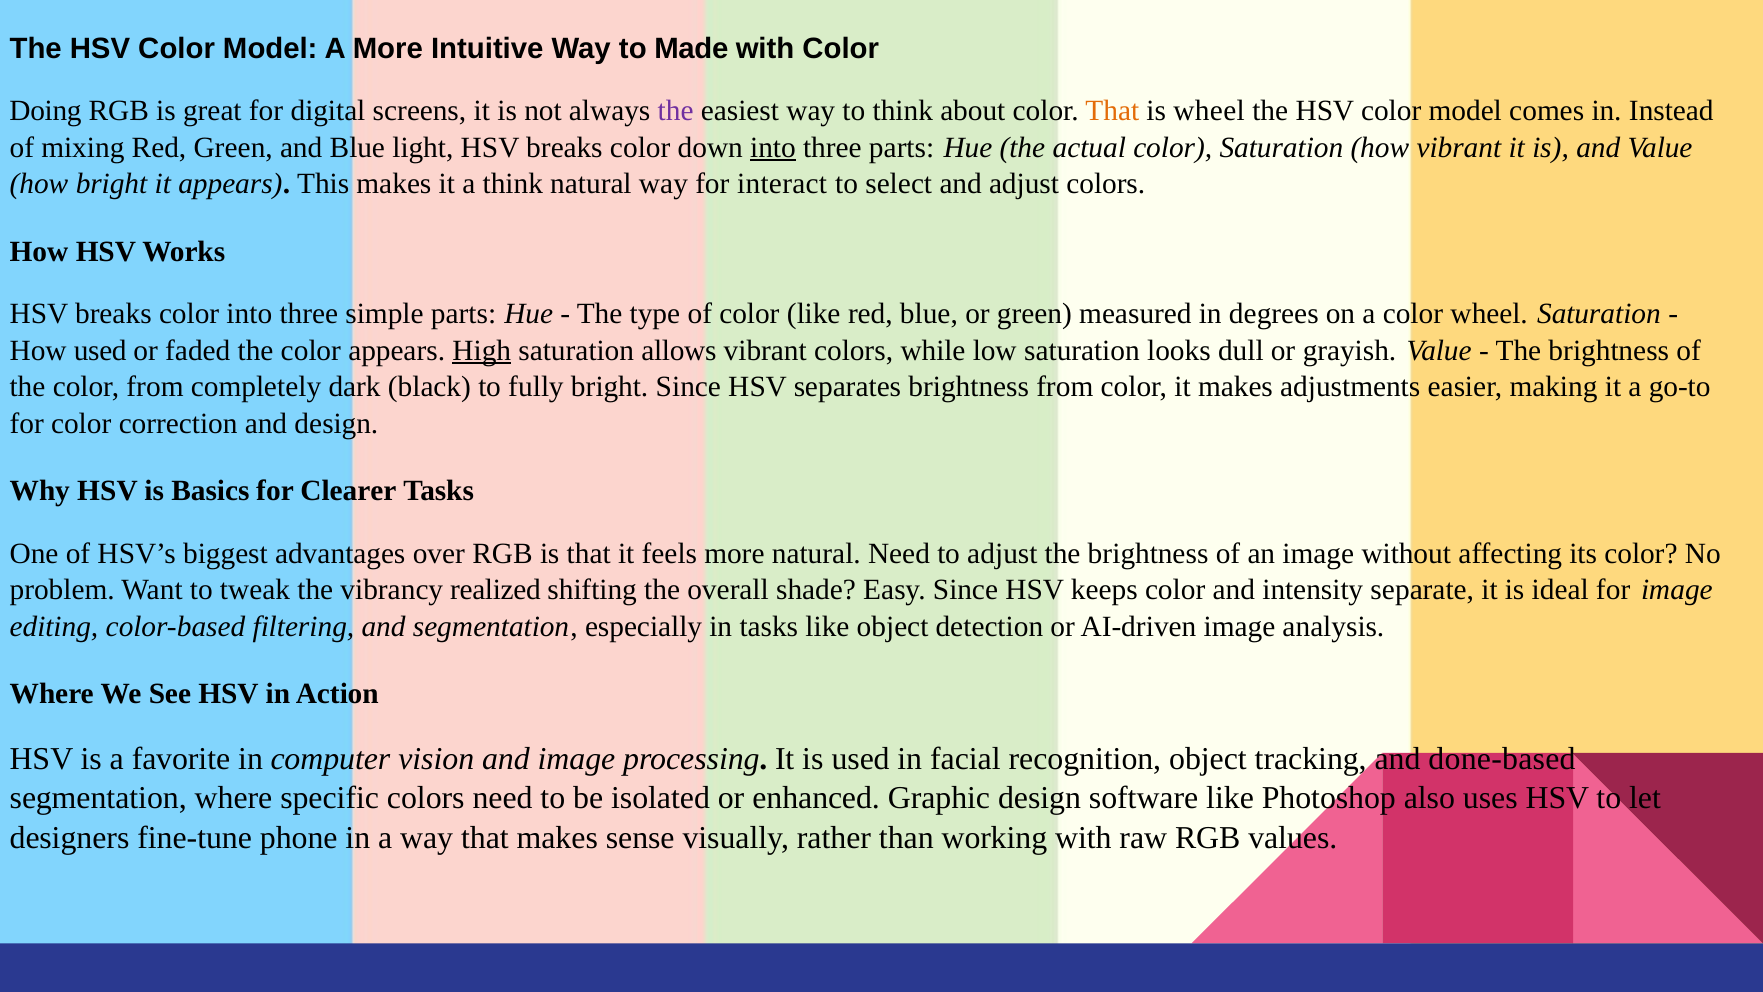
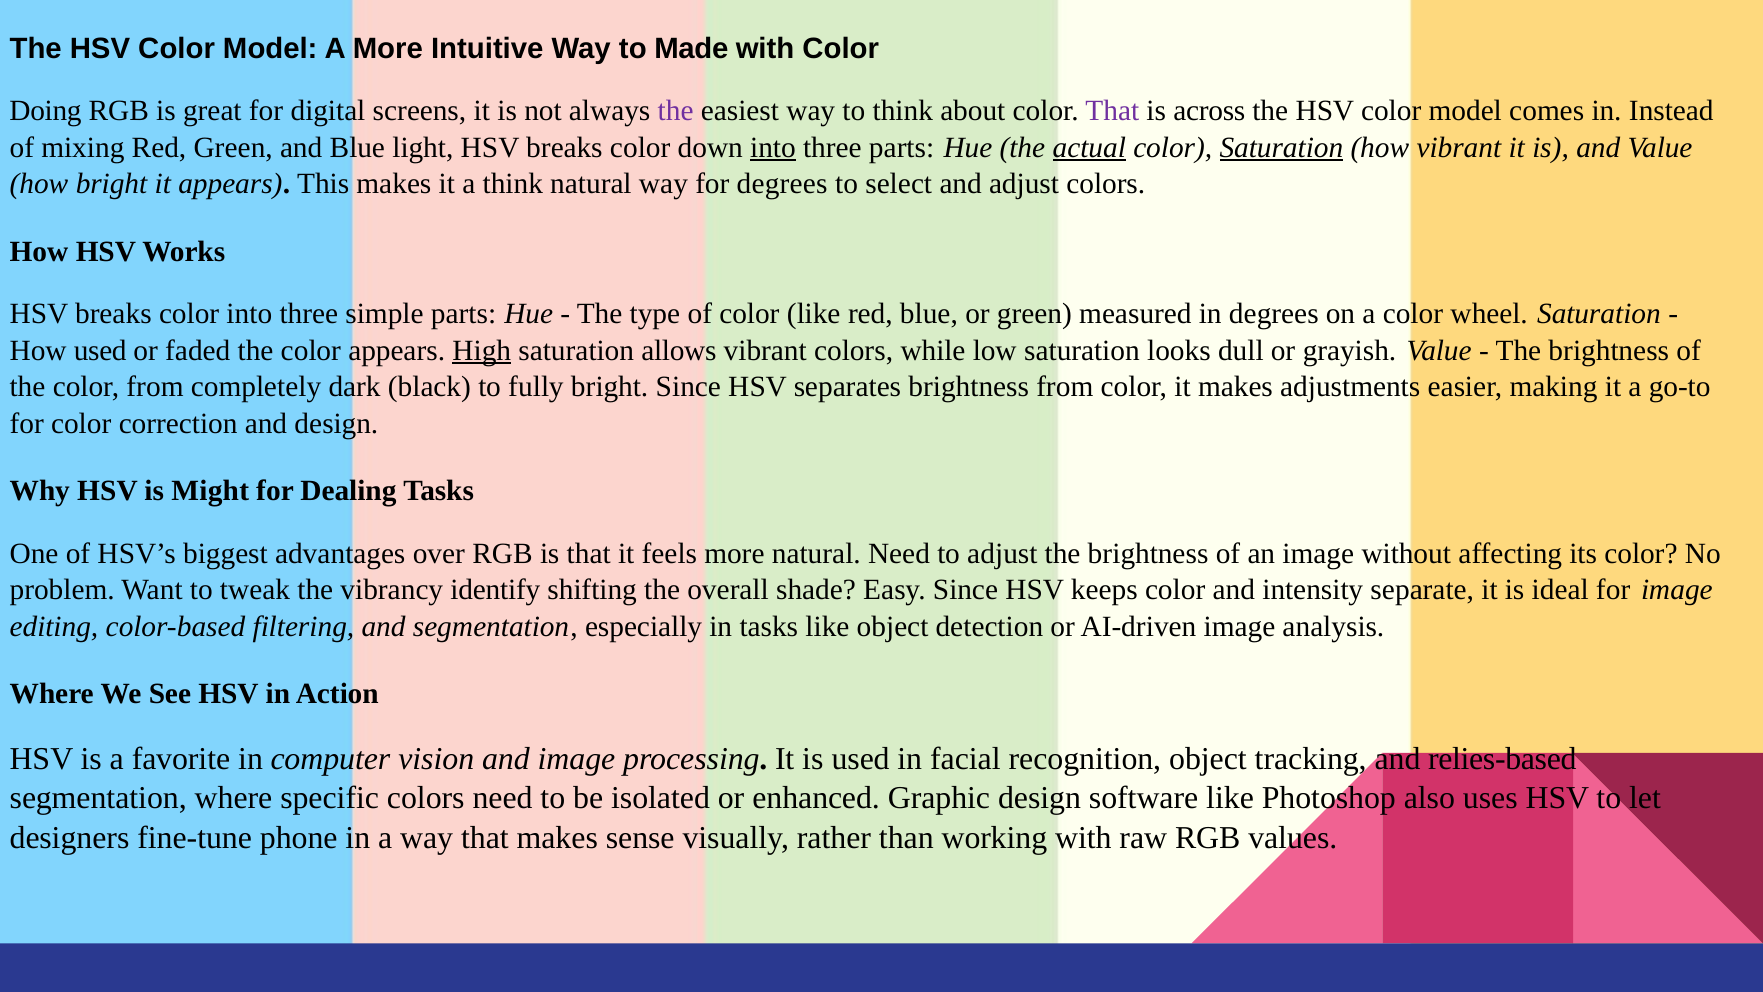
That at (1112, 111) colour: orange -> purple
is wheel: wheel -> across
actual underline: none -> present
Saturation at (1281, 148) underline: none -> present
for interact: interact -> degrees
Basics: Basics -> Might
Clearer: Clearer -> Dealing
realized: realized -> identify
done-based: done-based -> relies-based
